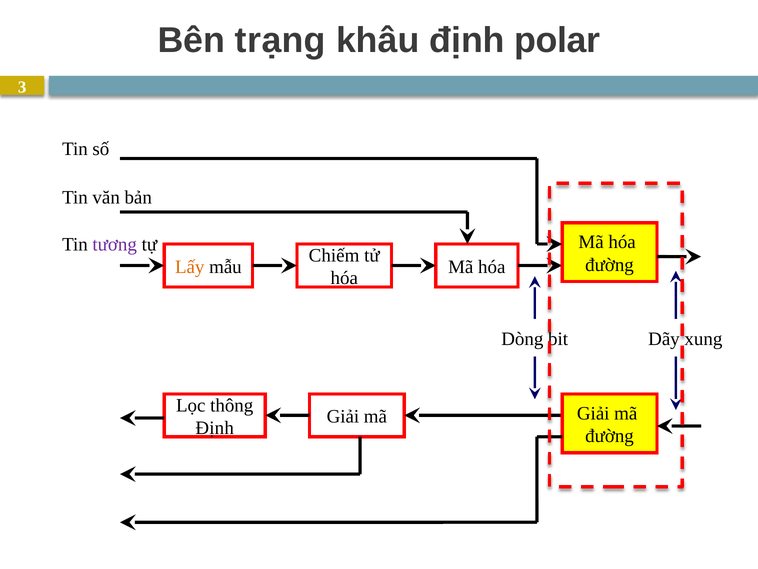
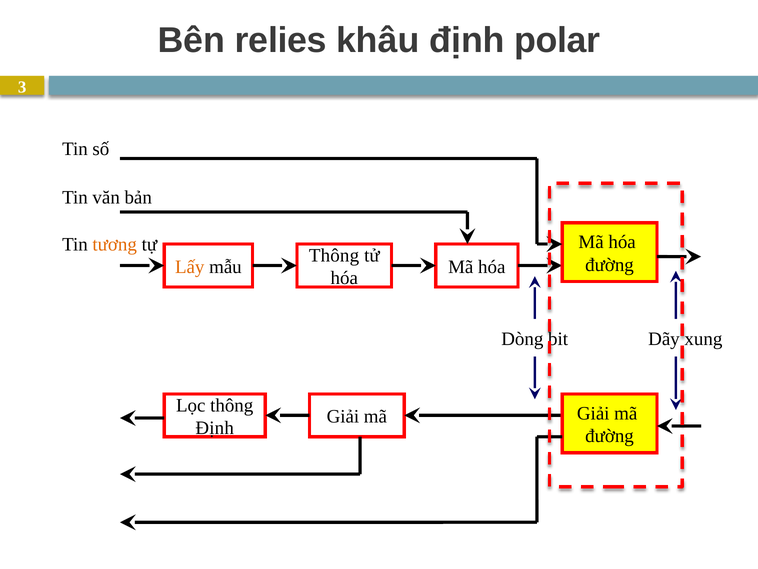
trạng: trạng -> relies
tương colour: purple -> orange
Chiếm at (334, 255): Chiếm -> Thông
